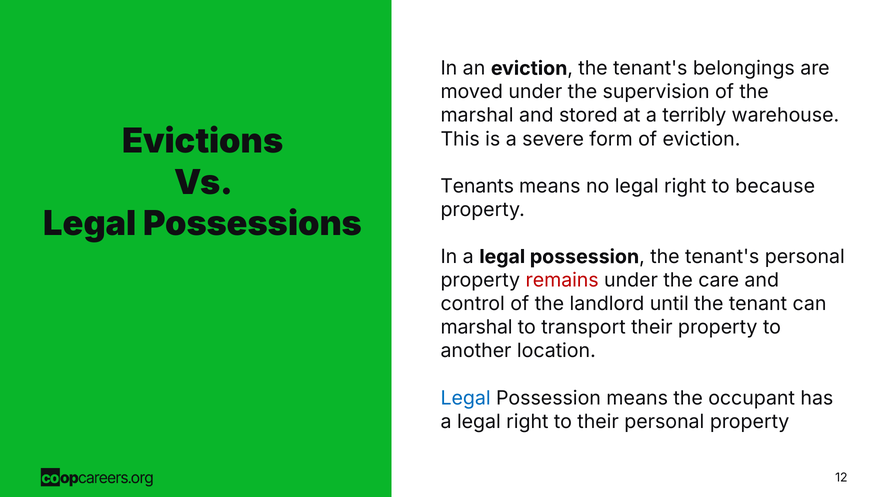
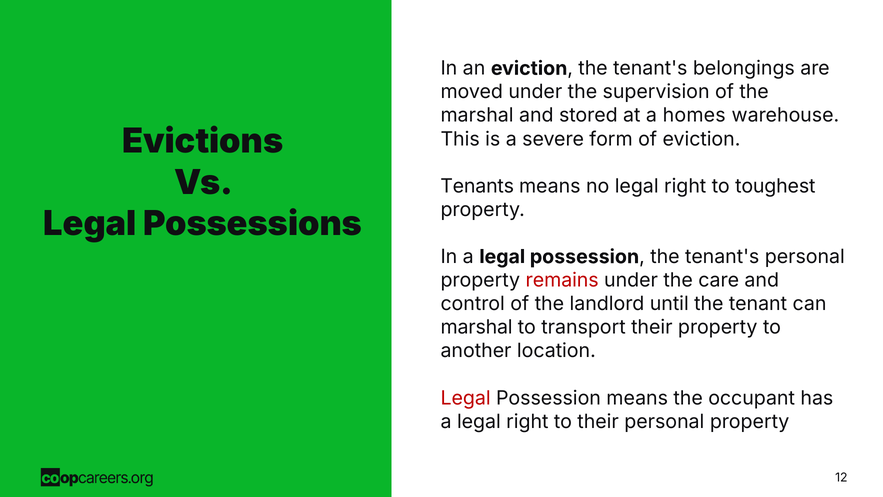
terribly: terribly -> homes
because: because -> toughest
Legal at (466, 398) colour: blue -> red
